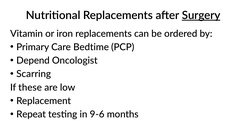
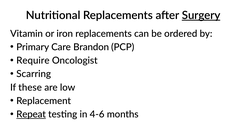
Bedtime: Bedtime -> Brandon
Depend: Depend -> Require
Repeat underline: none -> present
9-6: 9-6 -> 4-6
